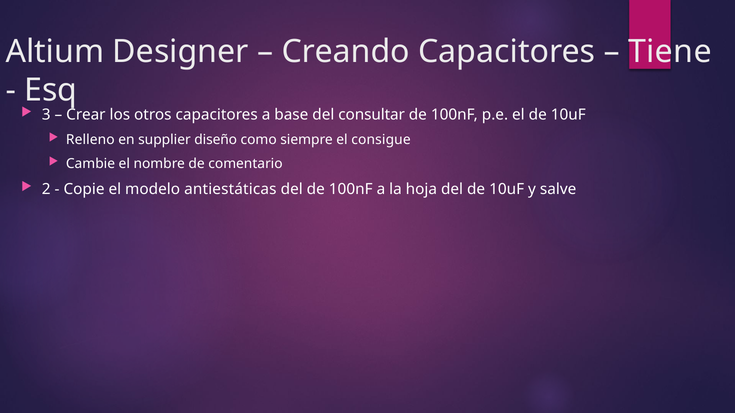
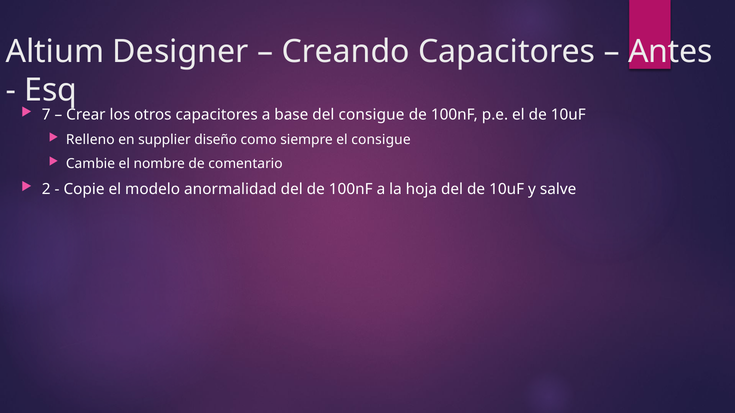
Tiene: Tiene -> Antes
3: 3 -> 7
del consultar: consultar -> consigue
antiestáticas: antiestáticas -> anormalidad
